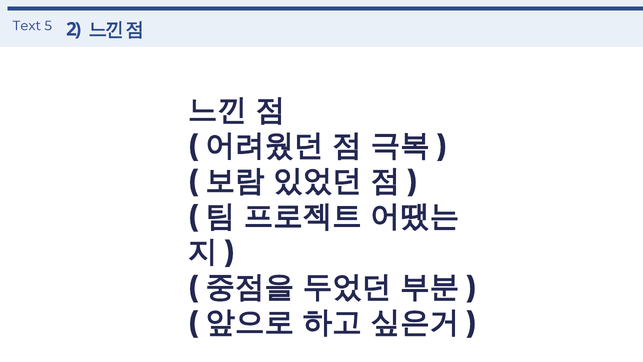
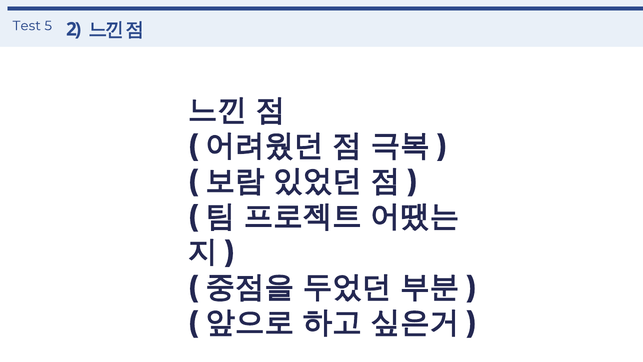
Text: Text -> Test
